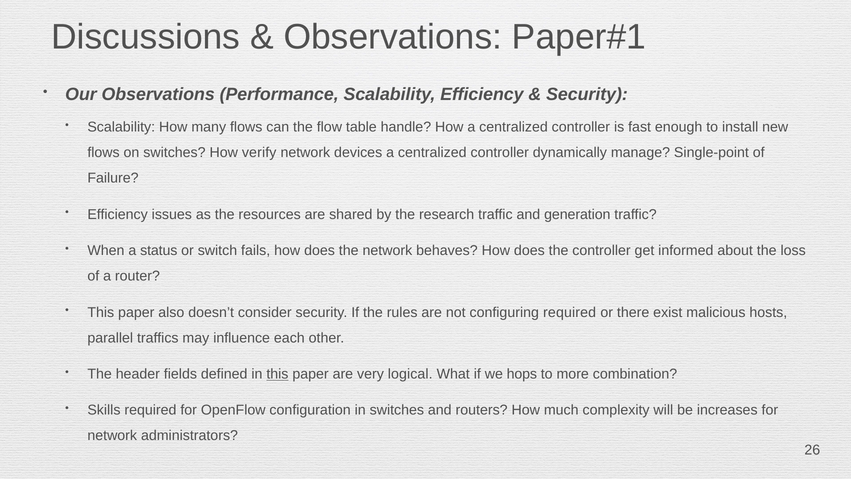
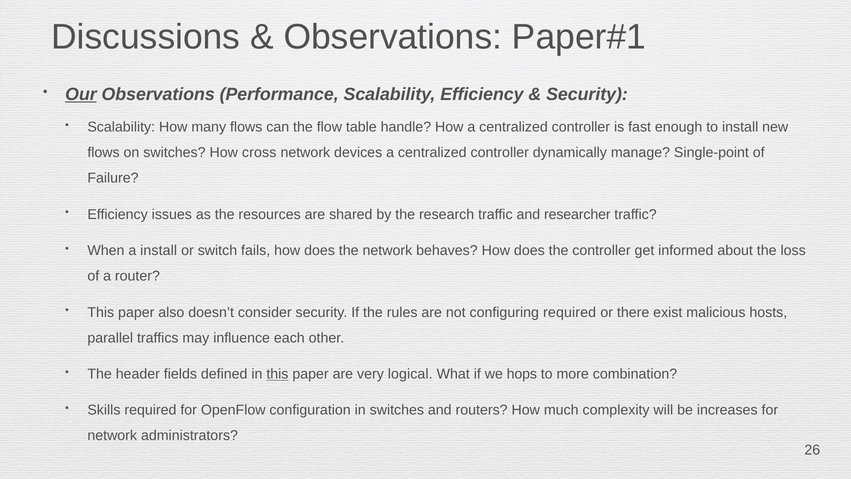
Our underline: none -> present
verify: verify -> cross
generation: generation -> researcher
a status: status -> install
